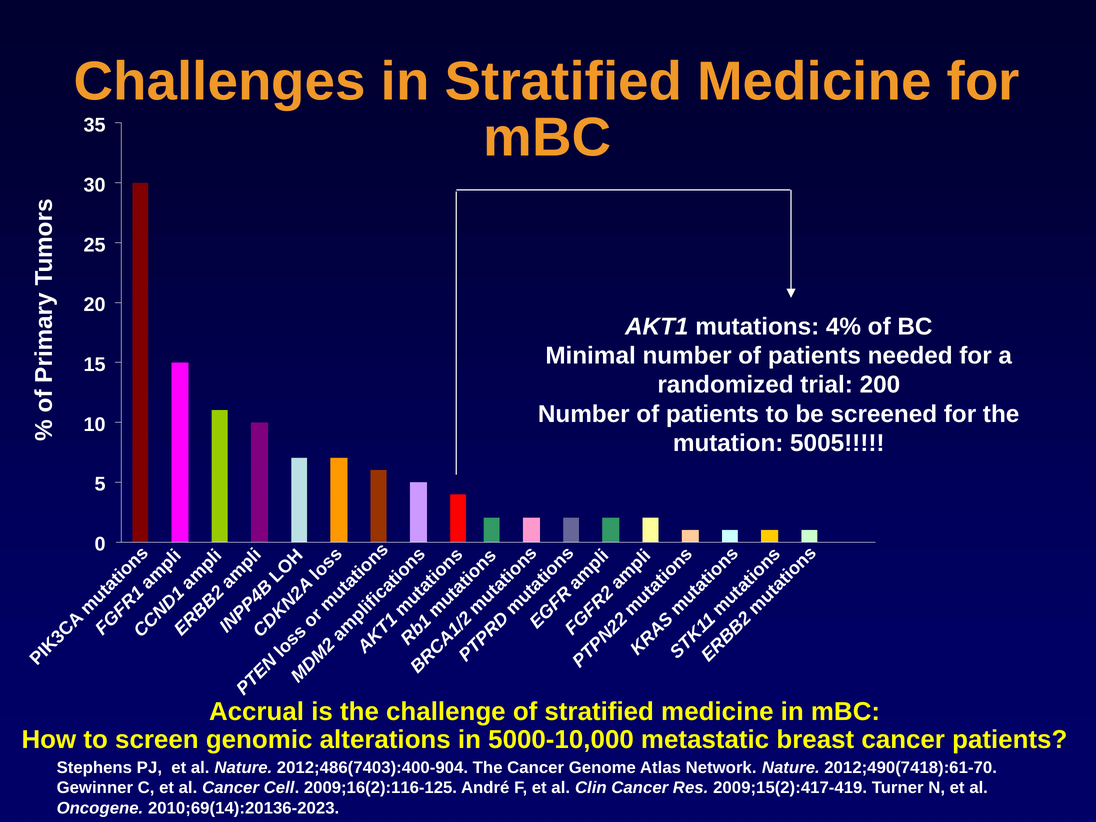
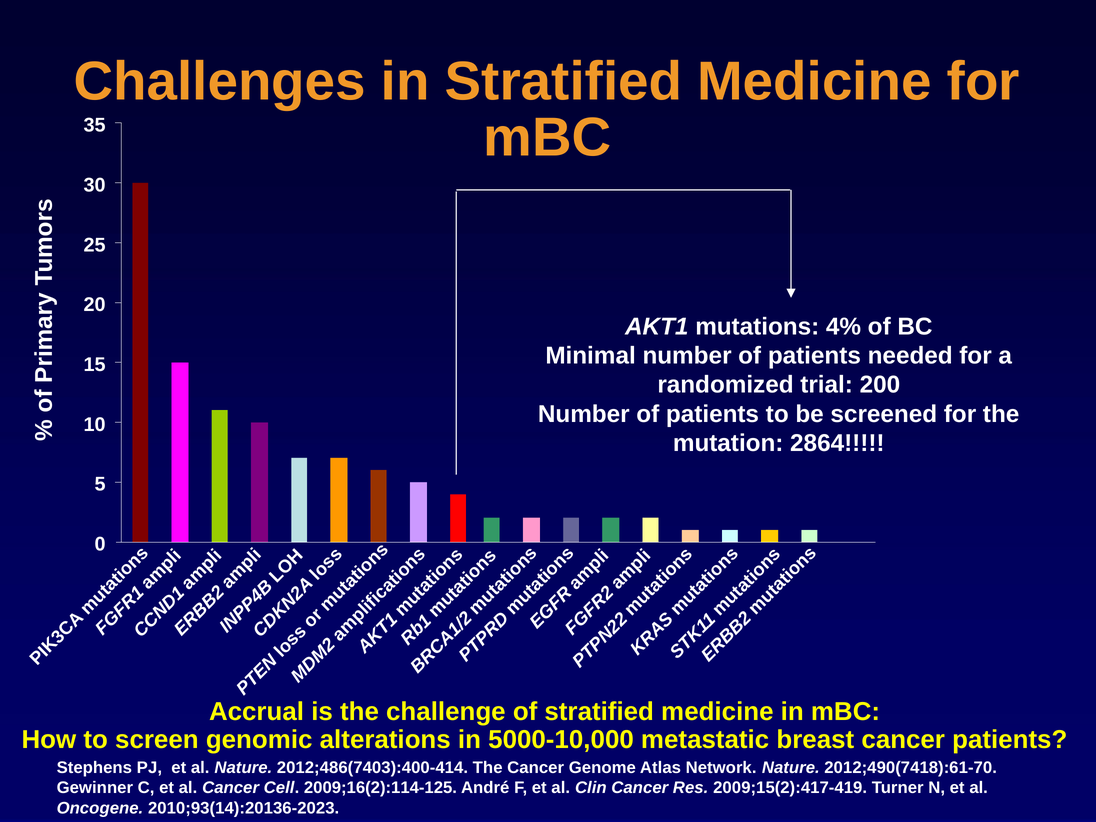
5005: 5005 -> 2864
2012;486(7403):400-904: 2012;486(7403):400-904 -> 2012;486(7403):400-414
2009;16(2):116-125: 2009;16(2):116-125 -> 2009;16(2):114-125
2010;69(14):20136-2023: 2010;69(14):20136-2023 -> 2010;93(14):20136-2023
